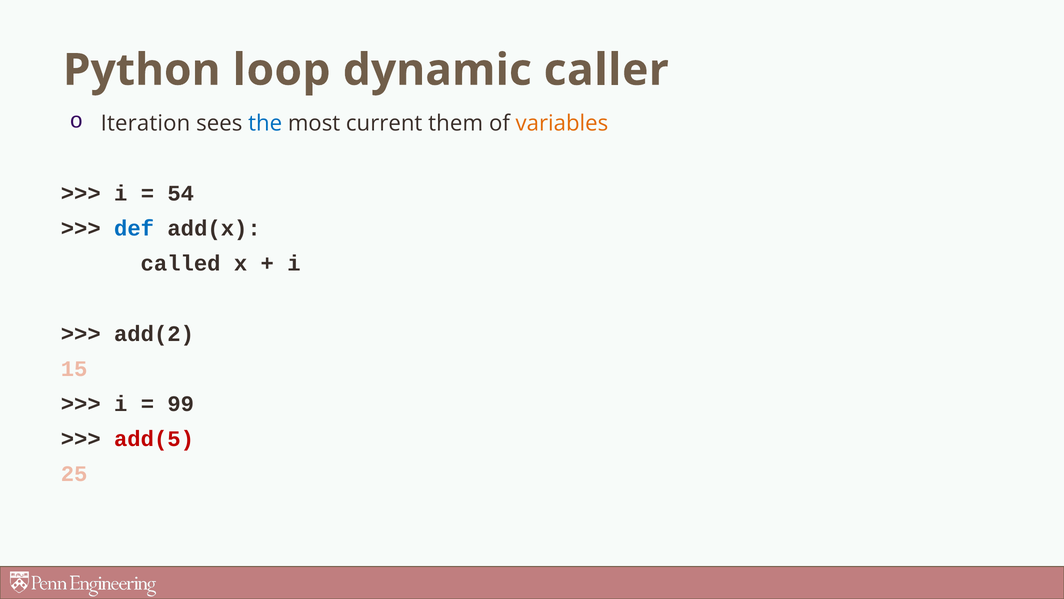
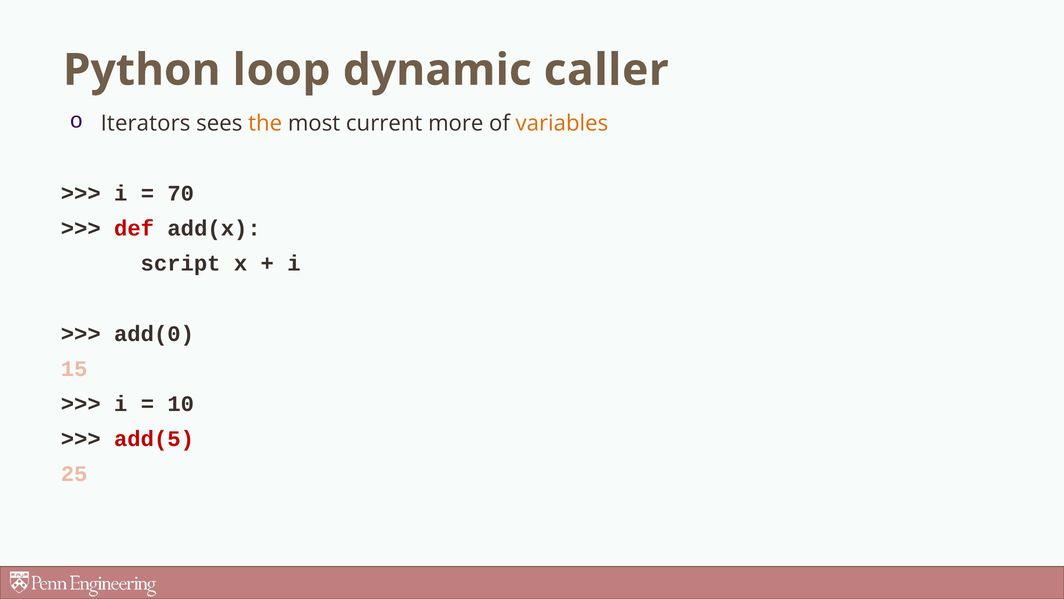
Iteration: Iteration -> Iterators
the colour: blue -> orange
them: them -> more
54: 54 -> 70
def colour: blue -> red
called: called -> script
add(2: add(2 -> add(0
99: 99 -> 10
